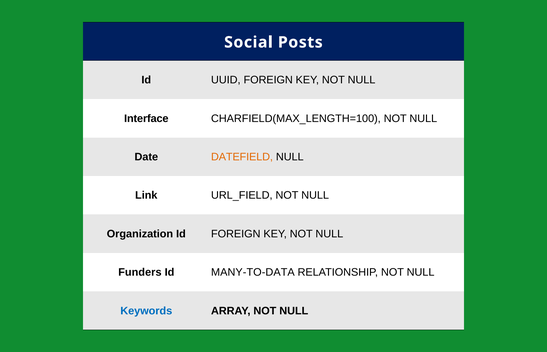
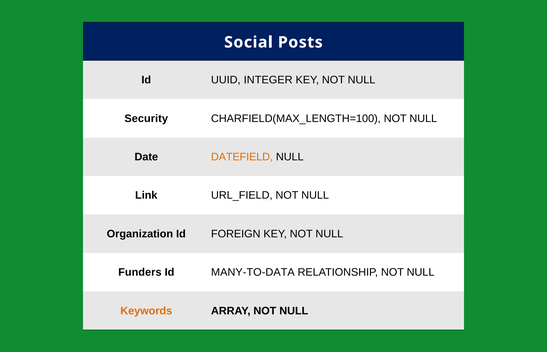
UUID FOREIGN: FOREIGN -> INTEGER
Interface: Interface -> Security
Keywords colour: blue -> orange
